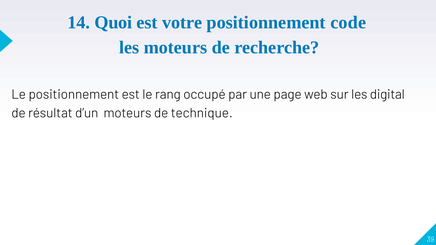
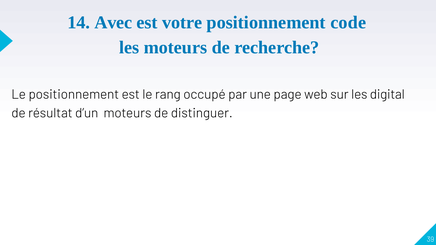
Quoi: Quoi -> Avec
technique: technique -> distinguer
